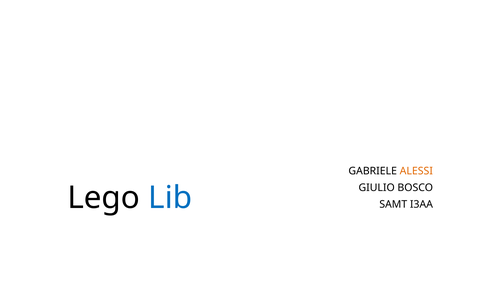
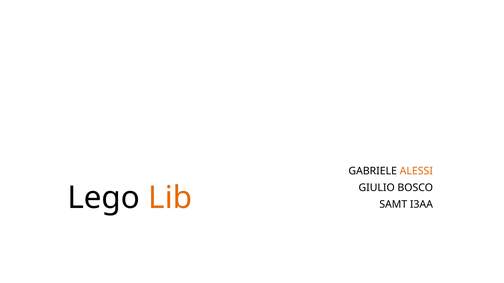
Lib colour: blue -> orange
